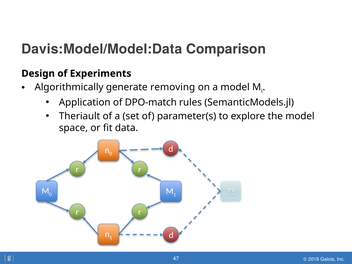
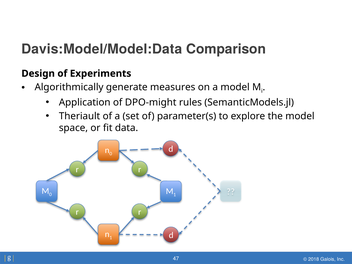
removing: removing -> measures
DPO-match: DPO-match -> DPO-might
